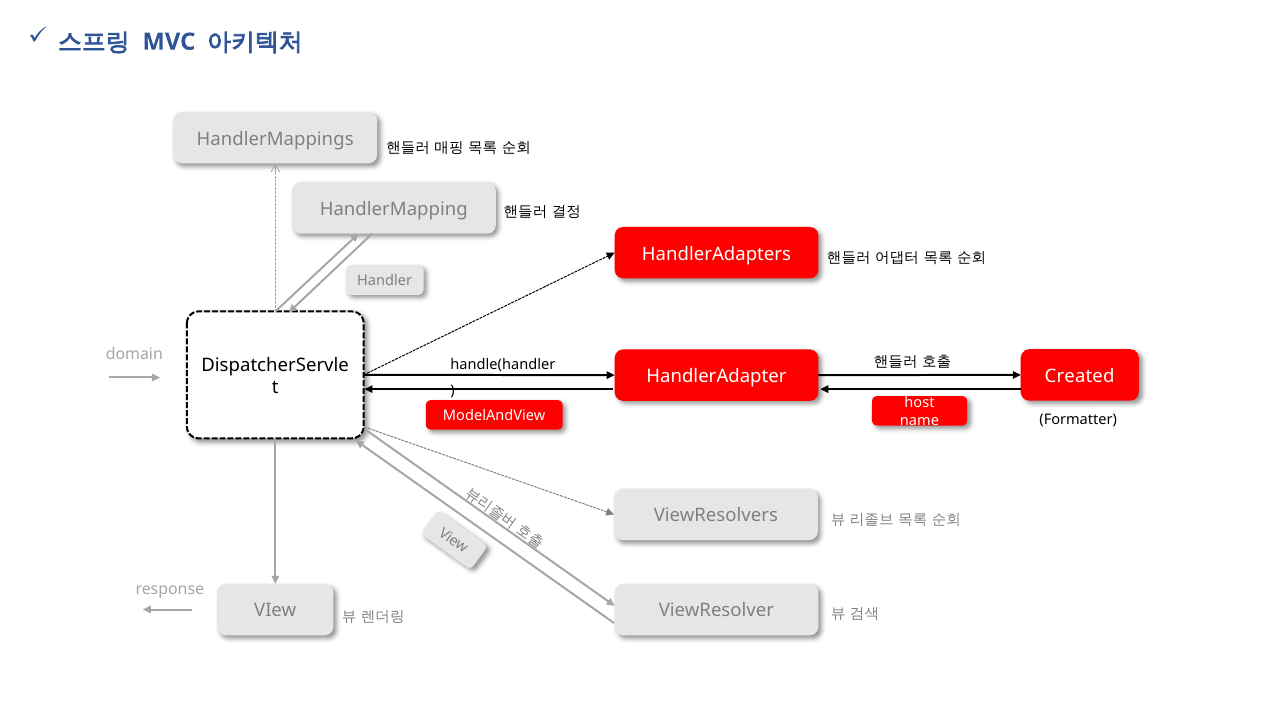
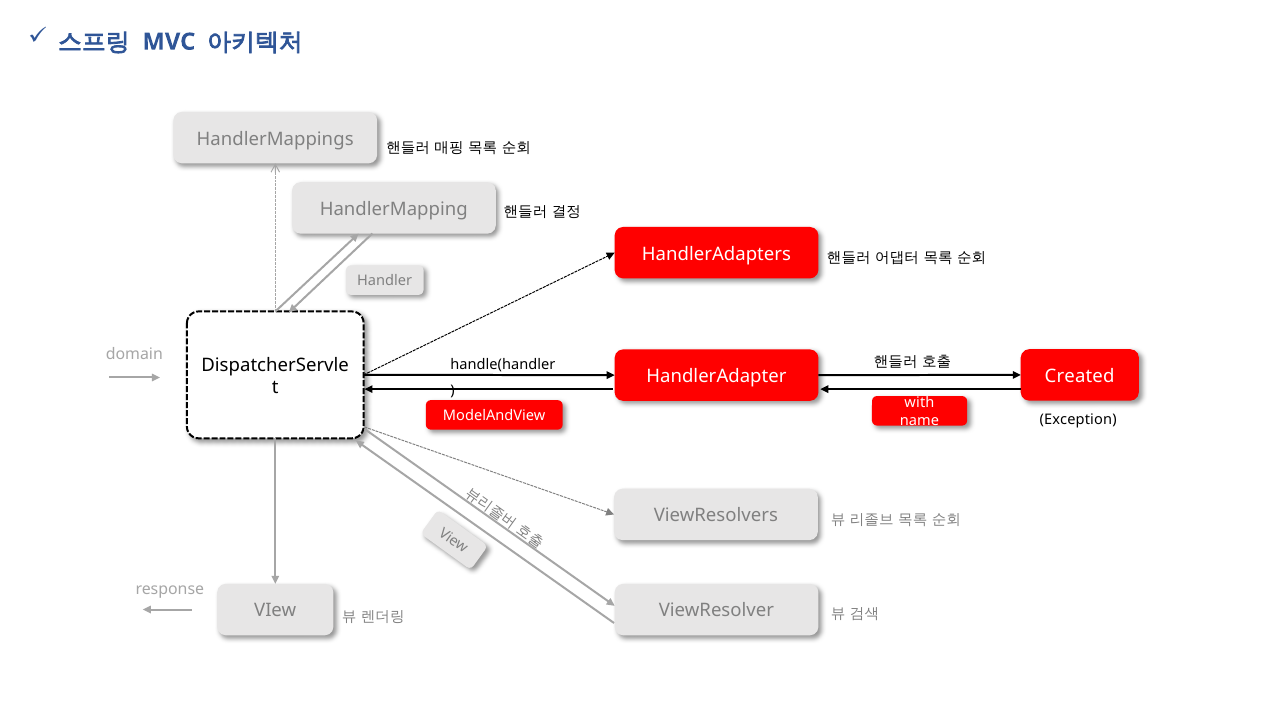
host: host -> with
Formatter: Formatter -> Exception
